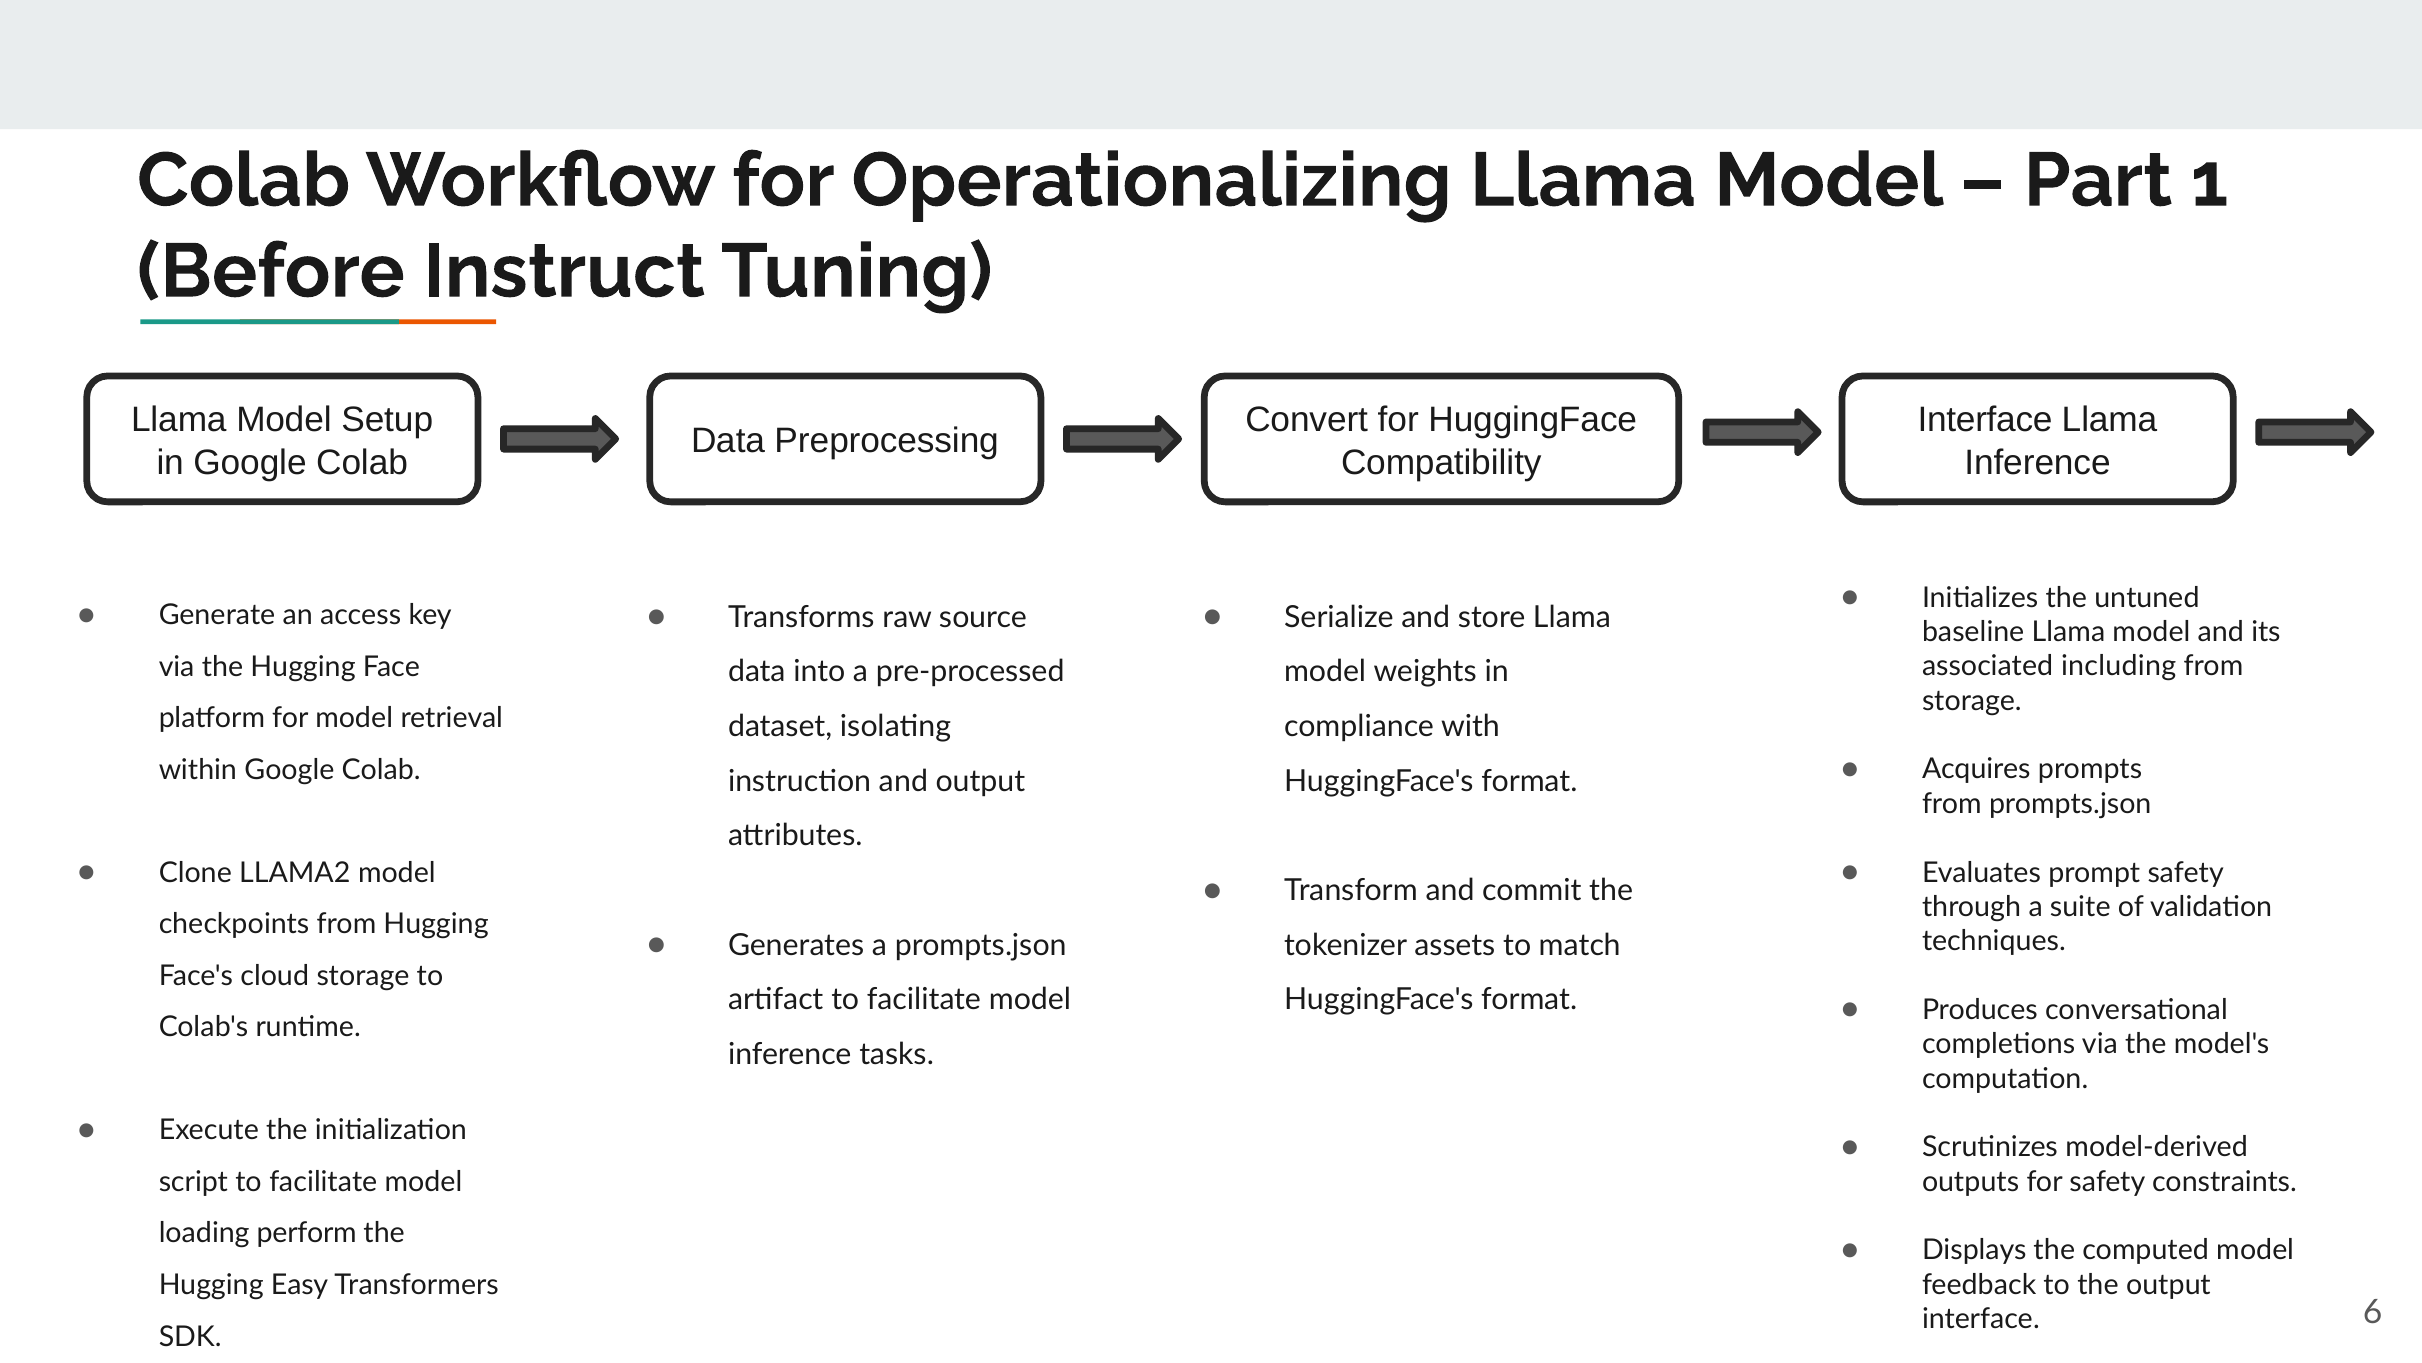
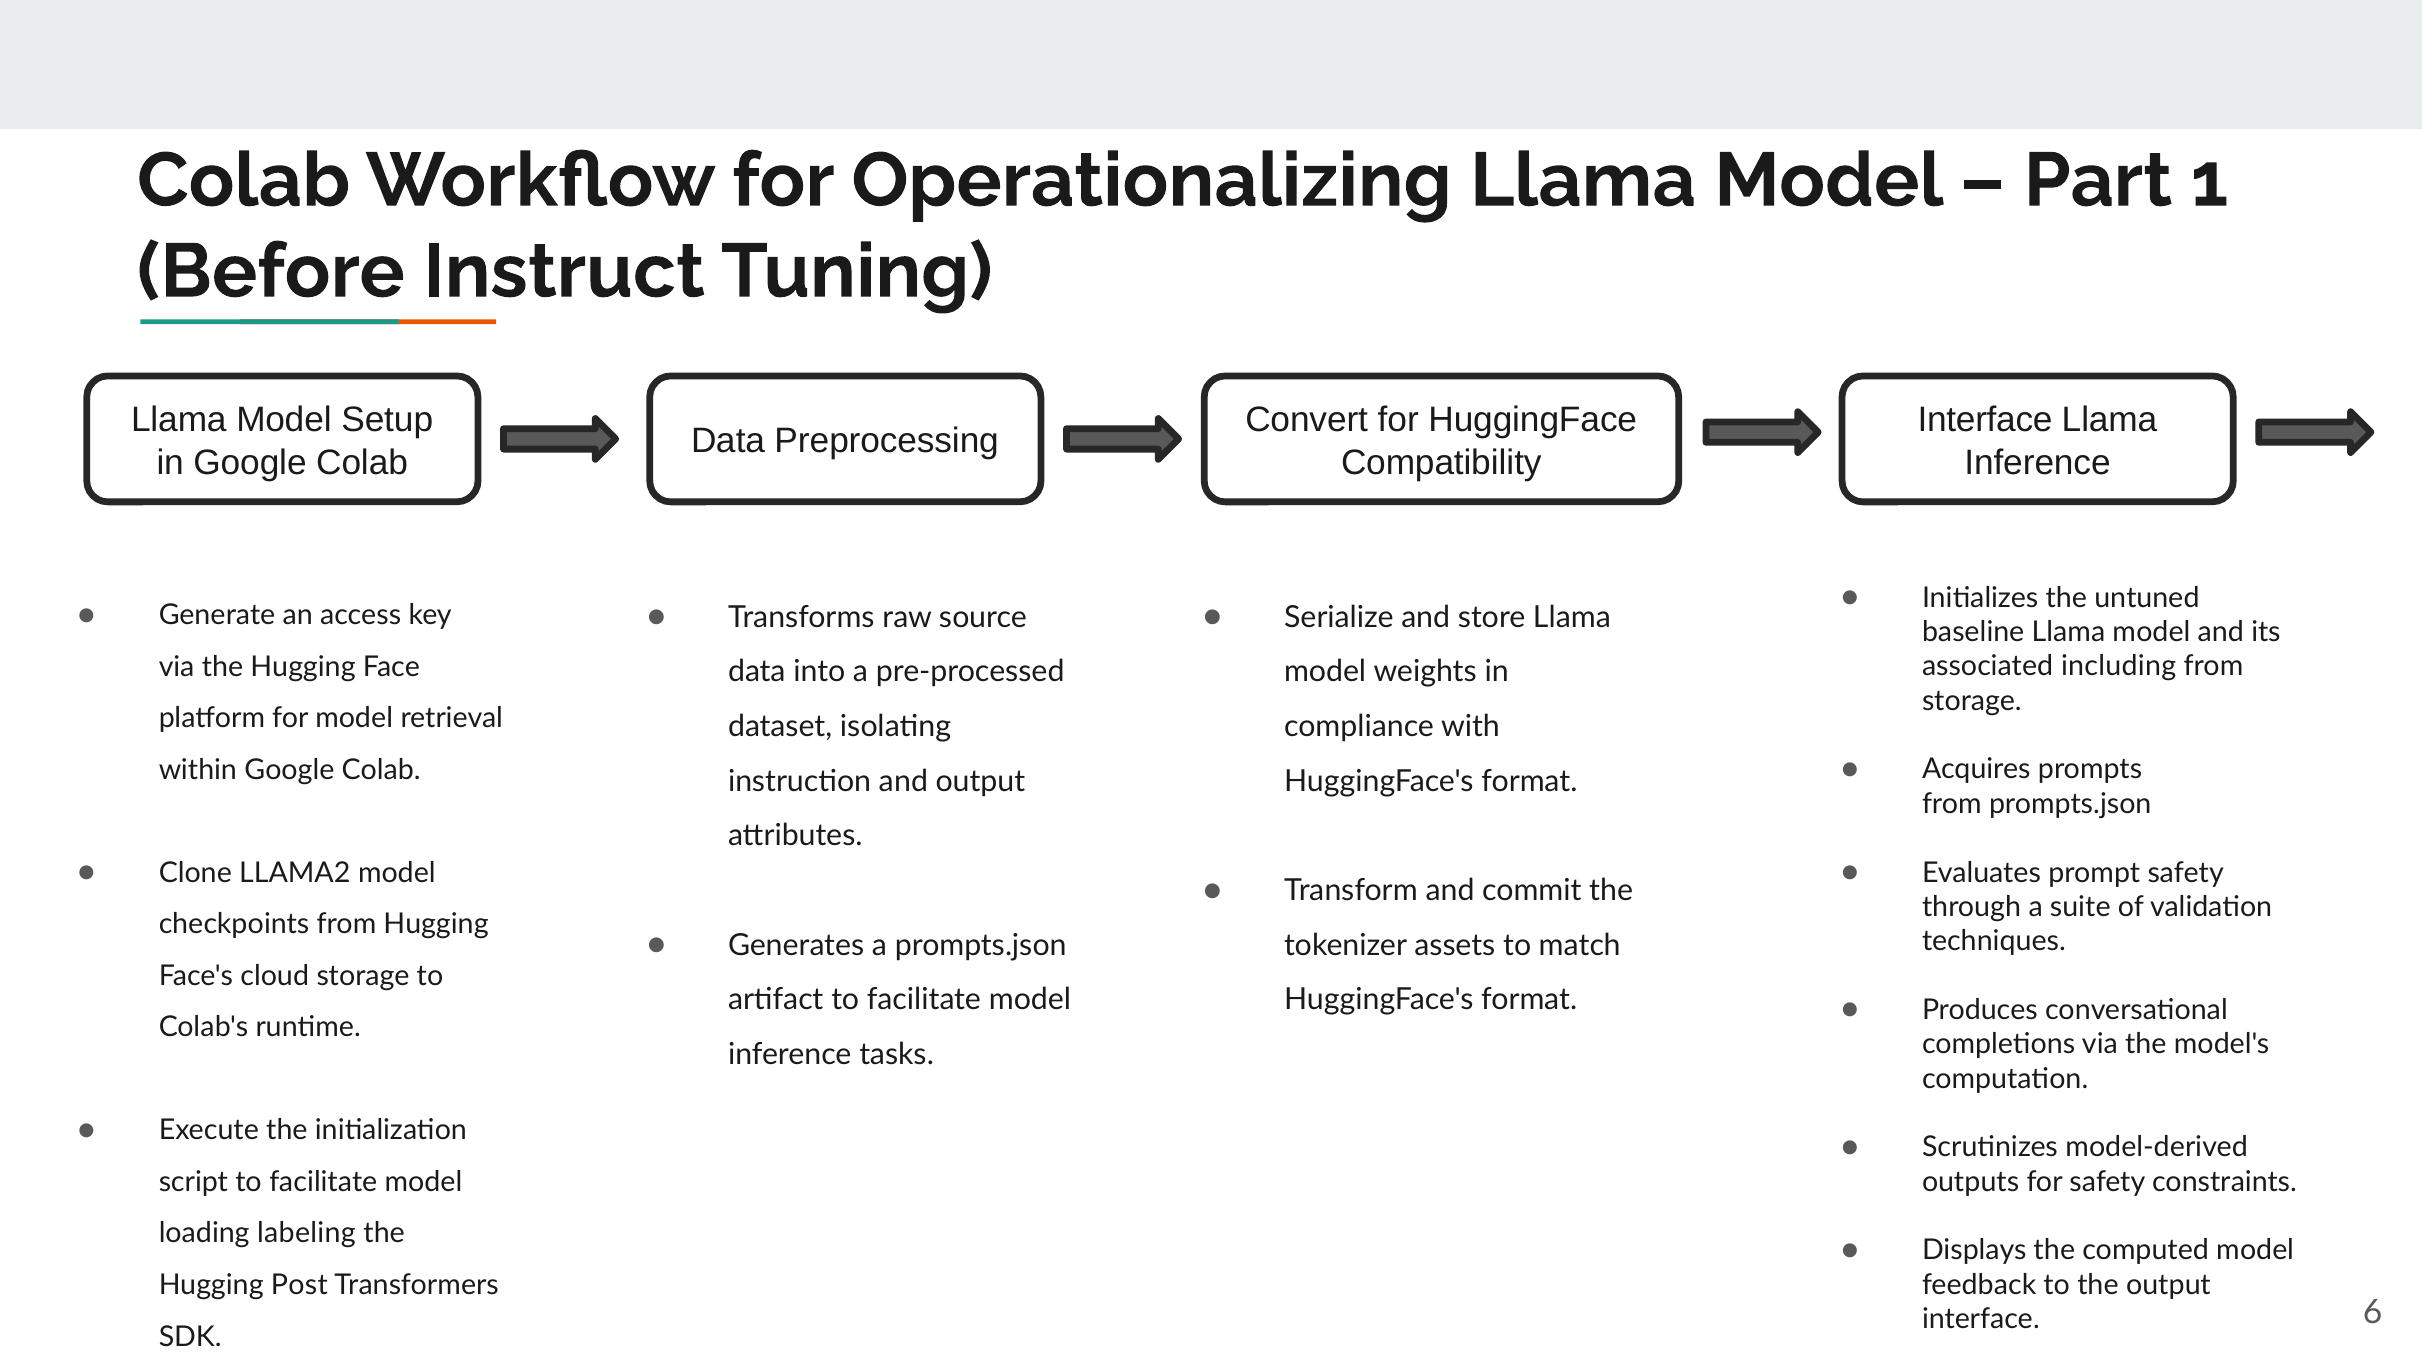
perform: perform -> labeling
Easy: Easy -> Post
